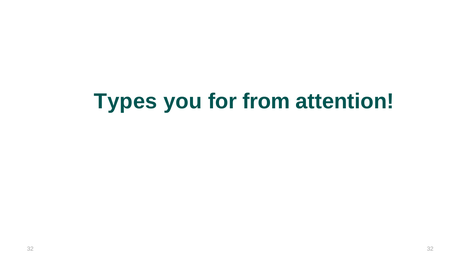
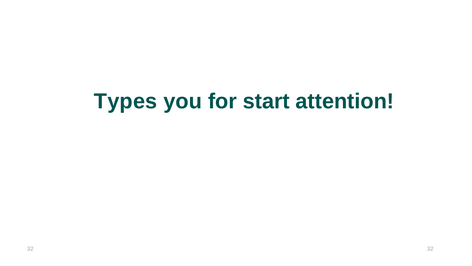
from: from -> start
